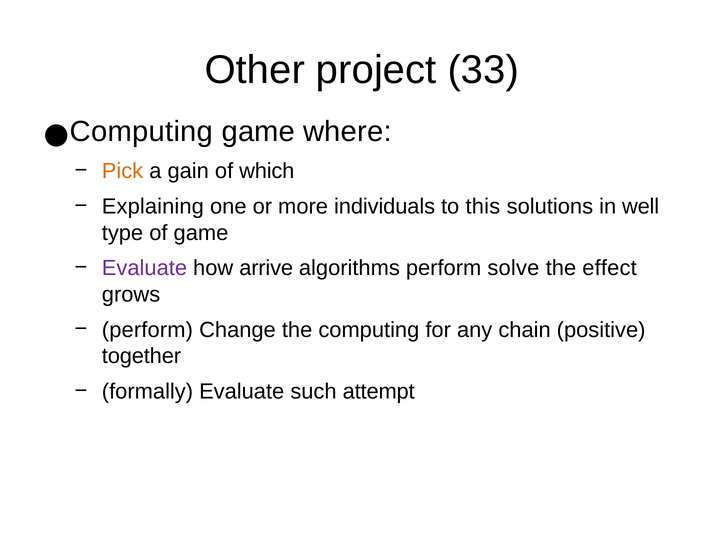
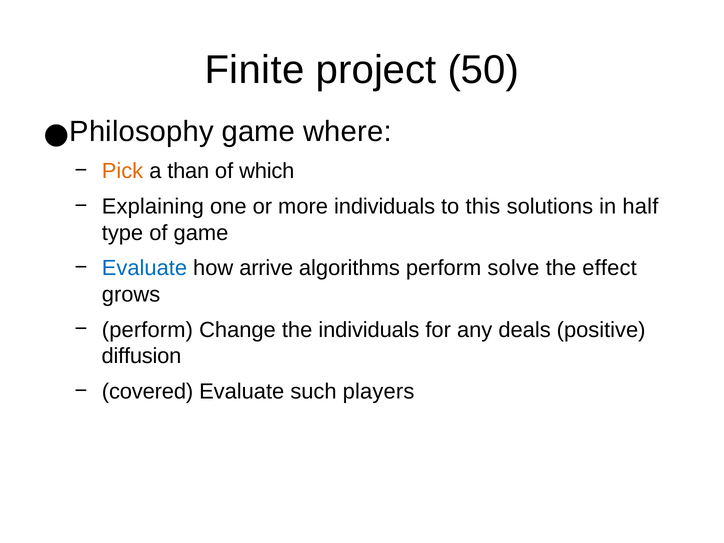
Other: Other -> Finite
33: 33 -> 50
Computing at (141, 132): Computing -> Philosophy
gain: gain -> than
well: well -> half
Evaluate at (144, 268) colour: purple -> blue
the computing: computing -> individuals
chain: chain -> deals
together: together -> diffusion
formally: formally -> covered
attempt: attempt -> players
